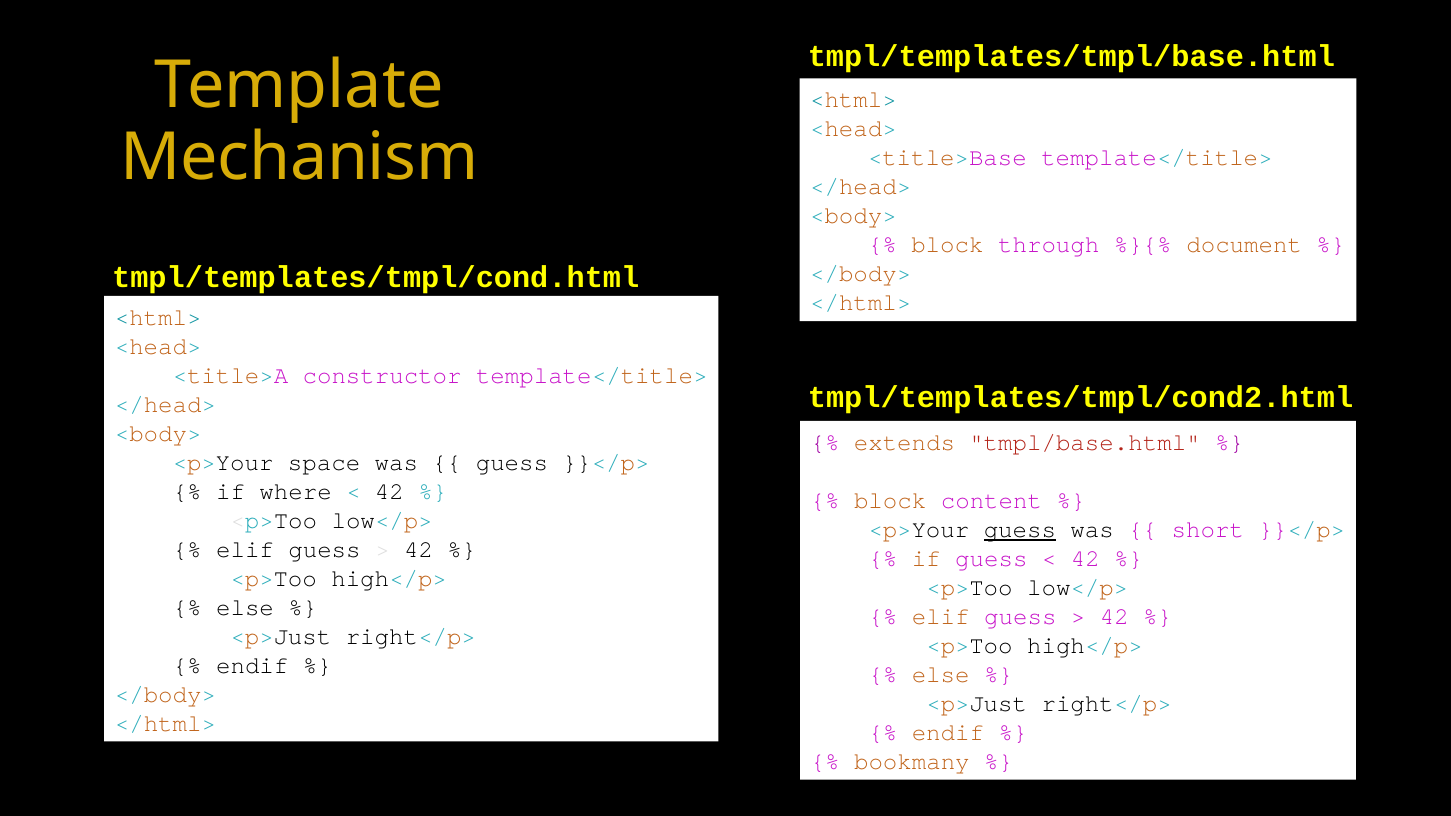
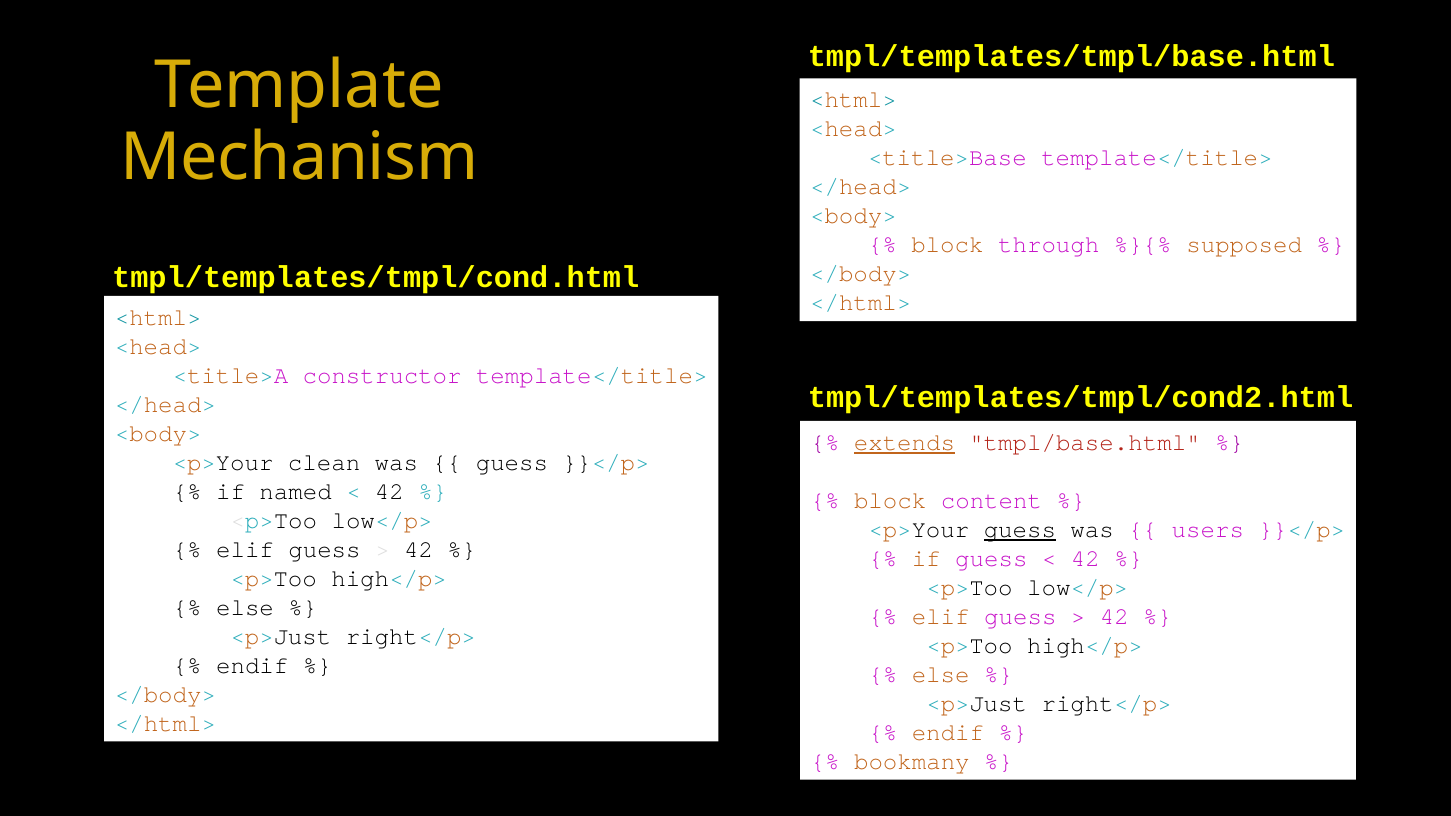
document: document -> supposed
extends underline: none -> present
space: space -> clean
where: where -> named
short: short -> users
